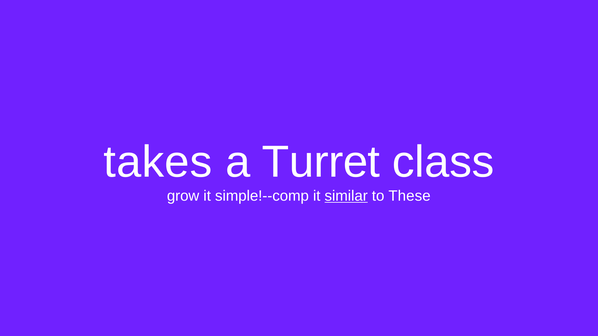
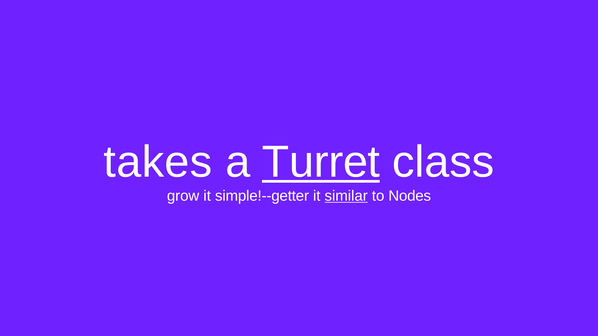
Turret underline: none -> present
simple!--comp: simple!--comp -> simple!--getter
These: These -> Nodes
